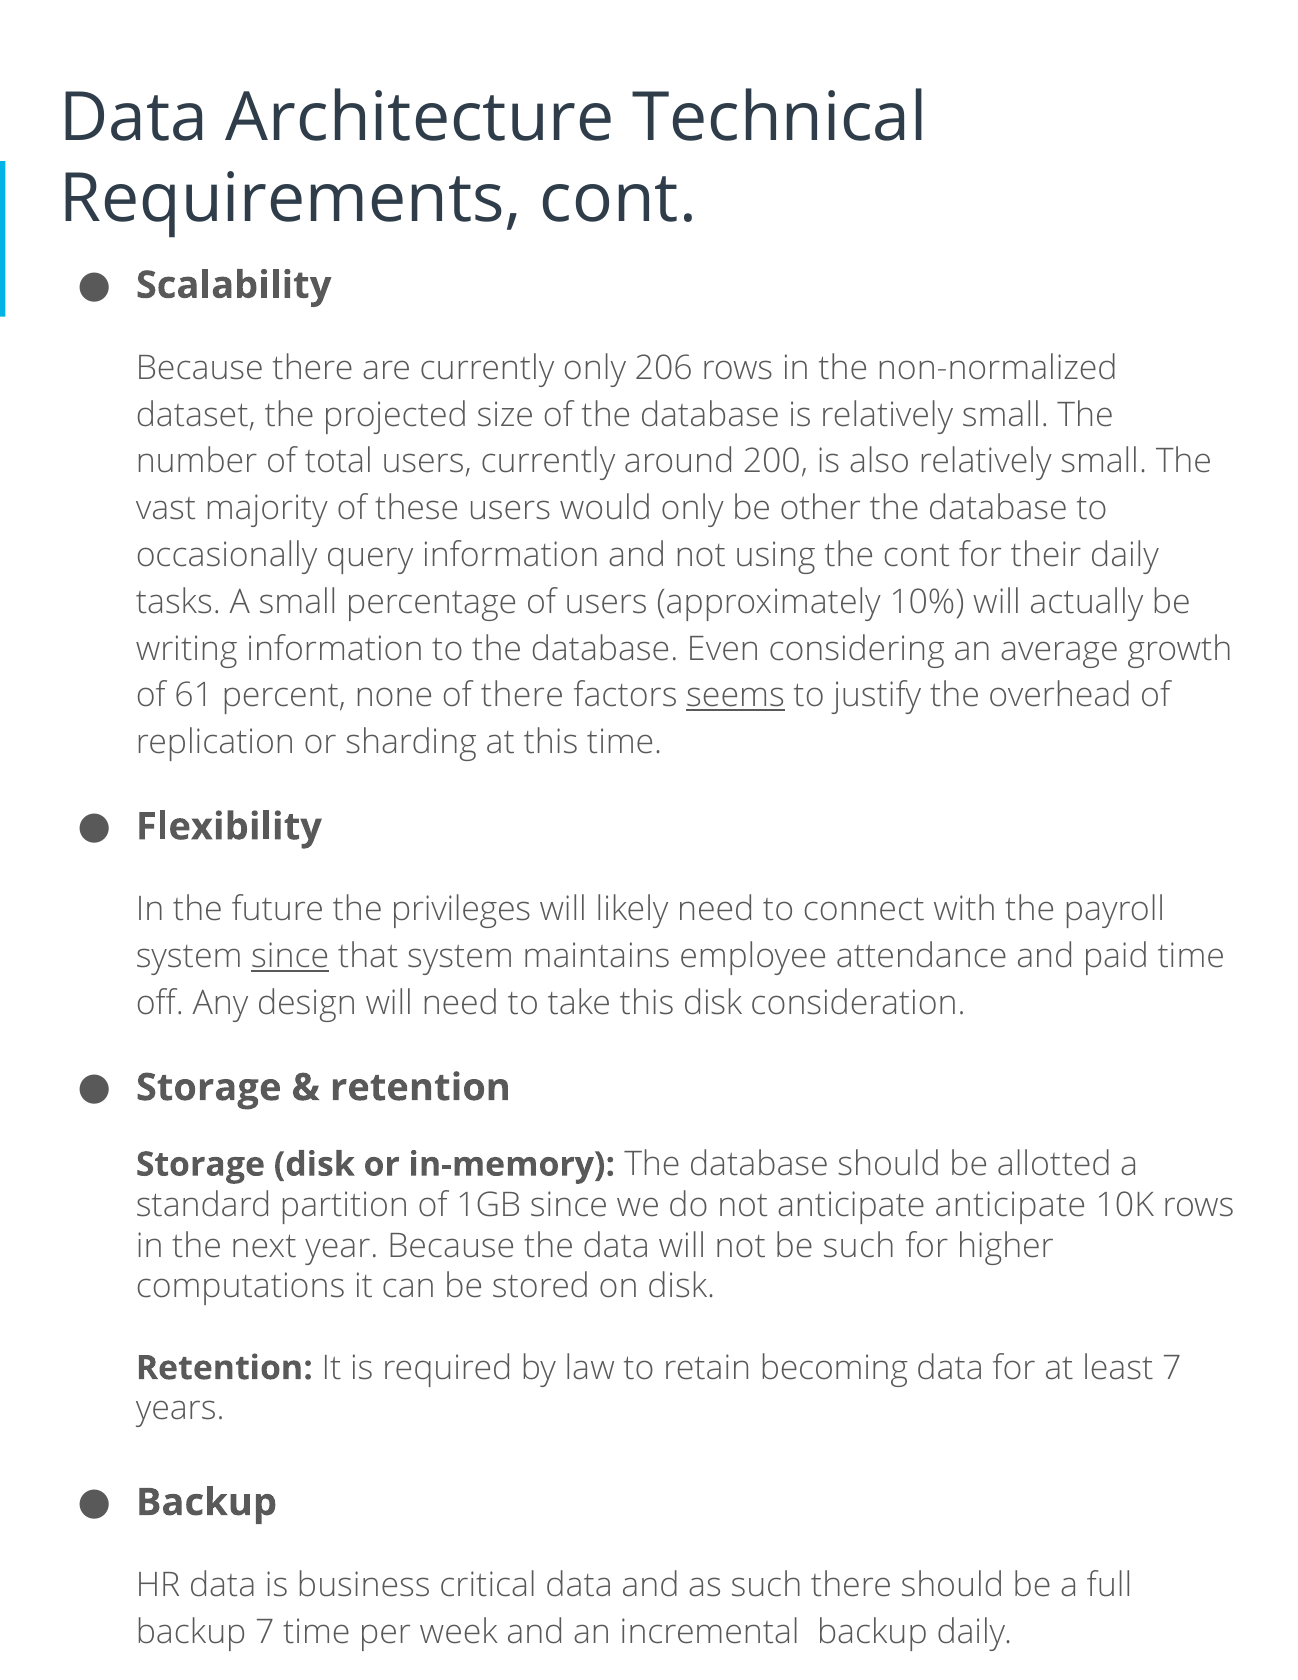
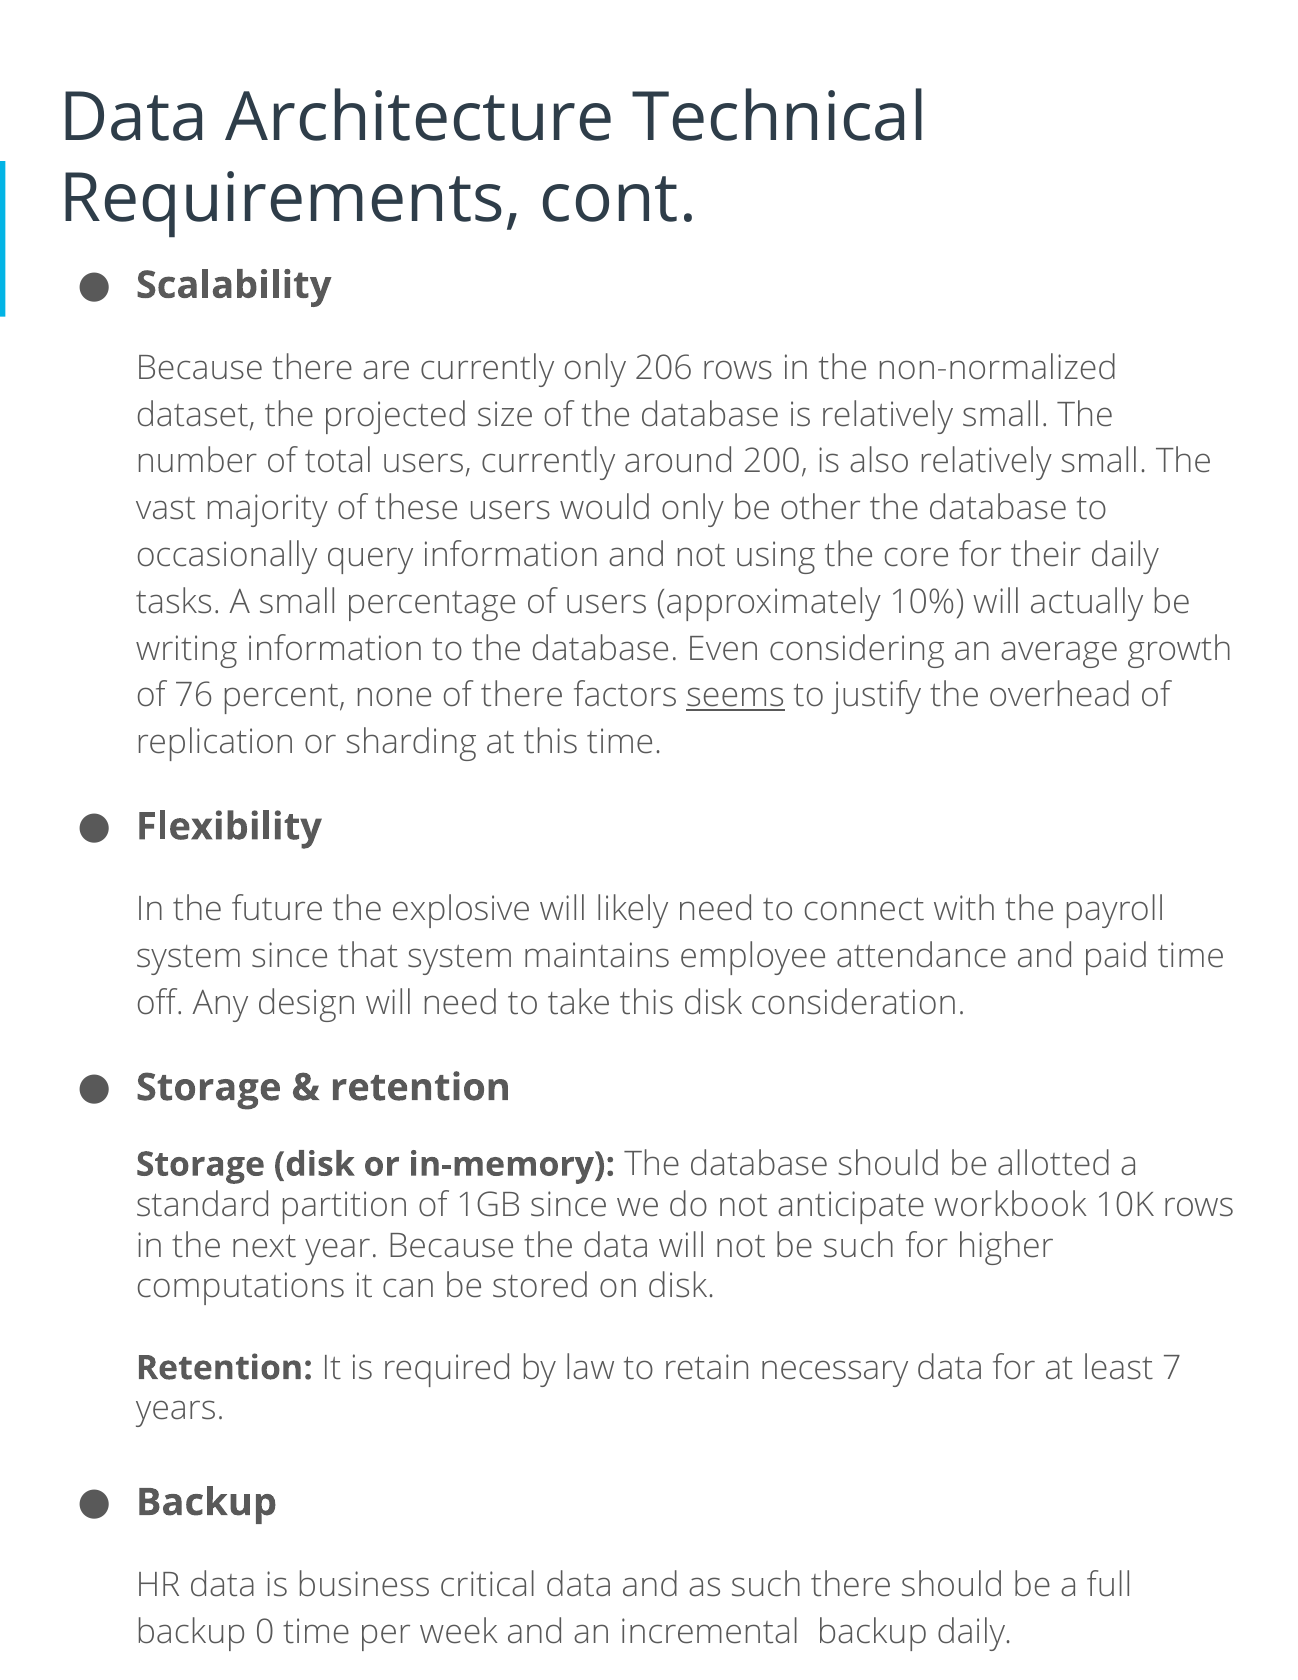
the cont: cont -> core
61: 61 -> 76
privileges: privileges -> explosive
since at (290, 956) underline: present -> none
anticipate anticipate: anticipate -> workbook
becoming: becoming -> necessary
backup 7: 7 -> 0
